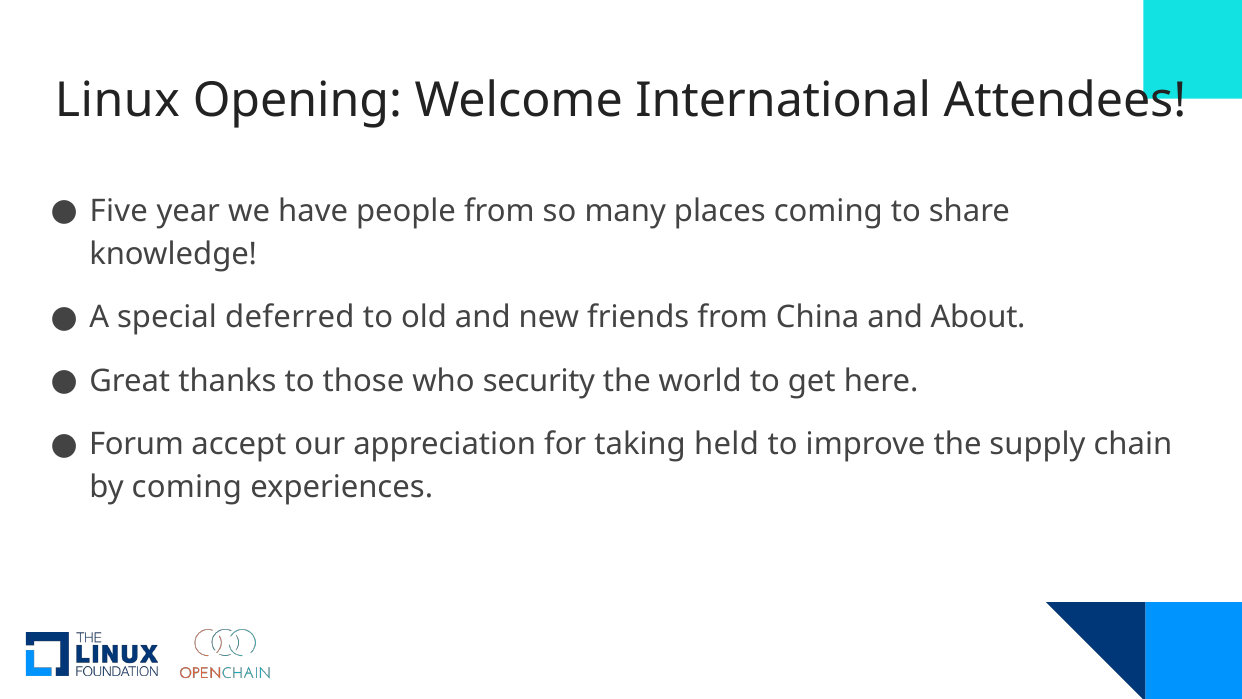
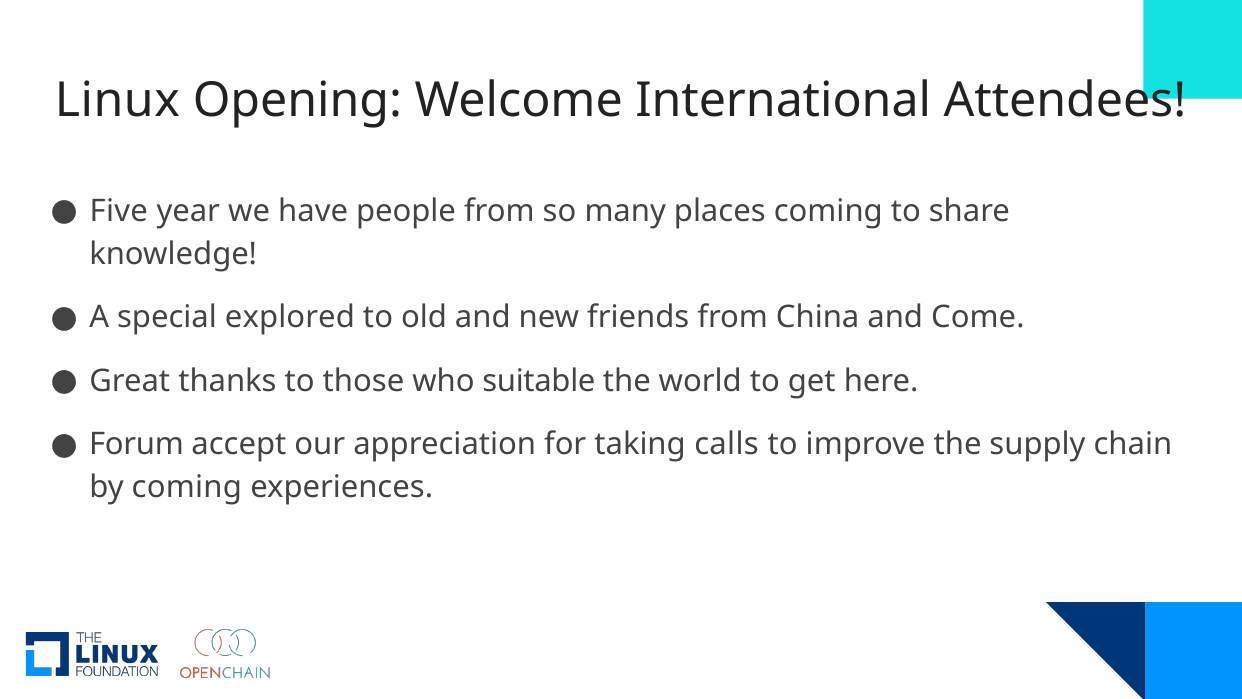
deferred: deferred -> explored
About: About -> Come
security: security -> suitable
held: held -> calls
